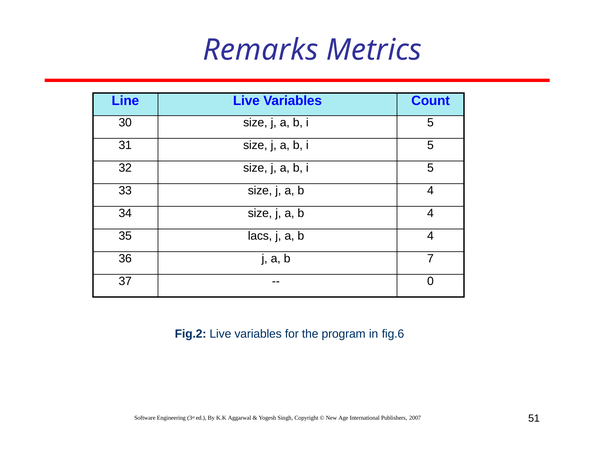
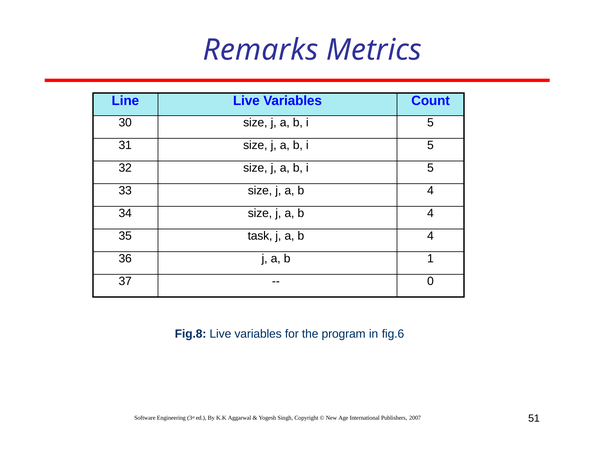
lacs: lacs -> task
7: 7 -> 1
Fig.2: Fig.2 -> Fig.8
